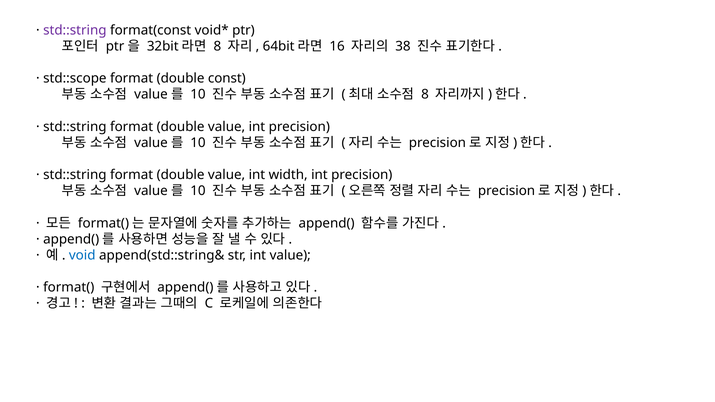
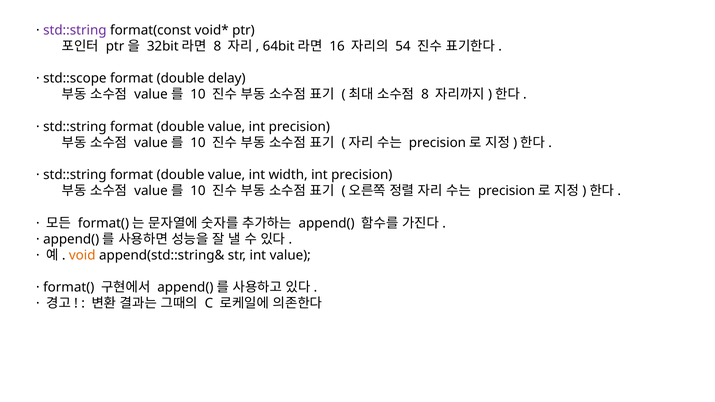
38: 38 -> 54
const: const -> delay
void colour: blue -> orange
